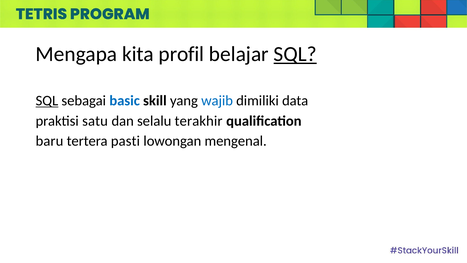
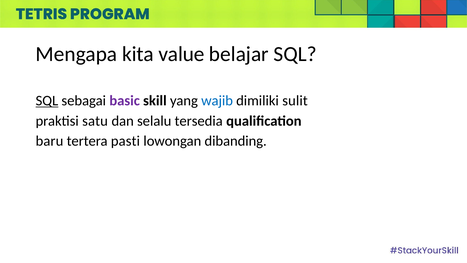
profil: profil -> value
SQL at (295, 54) underline: present -> none
basic colour: blue -> purple
data: data -> sulit
terakhir: terakhir -> tersedia
mengenal: mengenal -> dibanding
